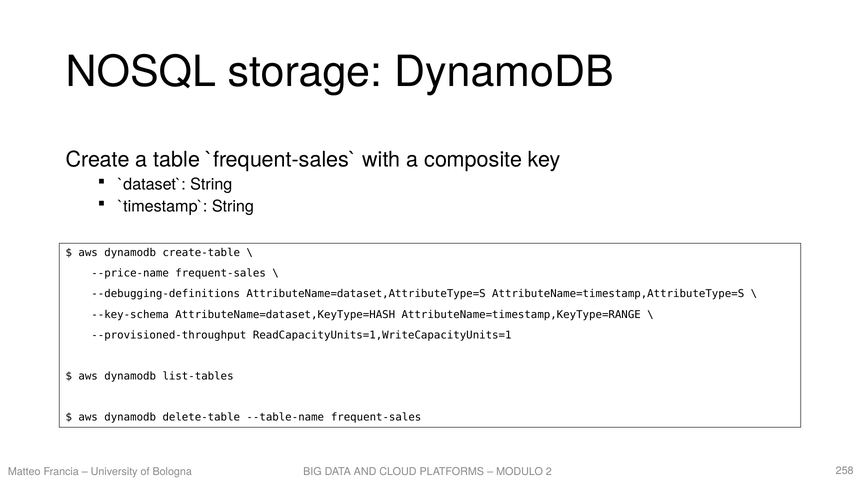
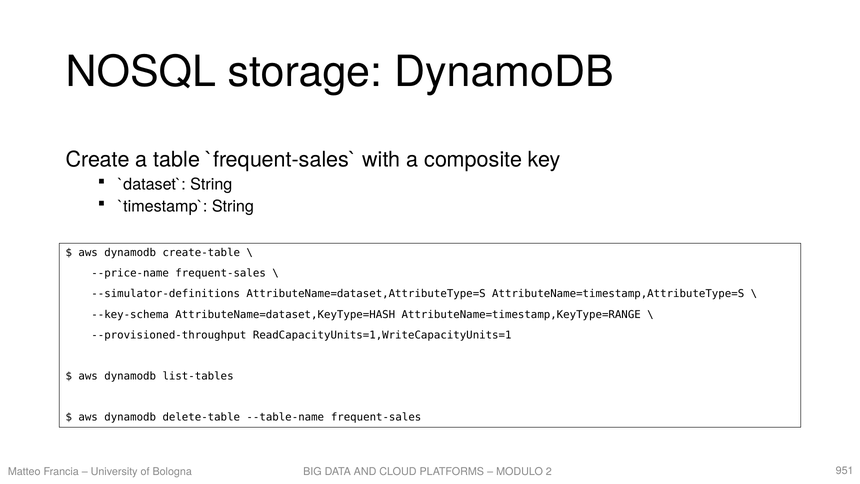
--debugging-definitions: --debugging-definitions -> --simulator-definitions
258: 258 -> 951
